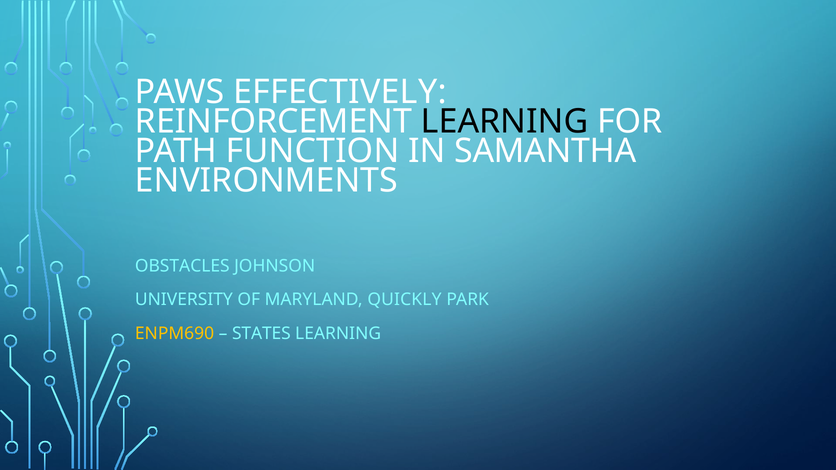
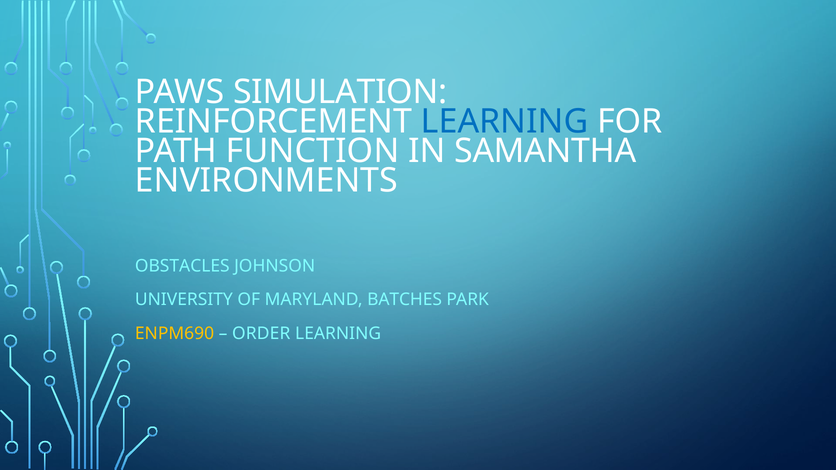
EFFECTIVELY: EFFECTIVELY -> SIMULATION
LEARNING at (505, 122) colour: black -> blue
QUICKLY: QUICKLY -> BATCHES
STATES: STATES -> ORDER
